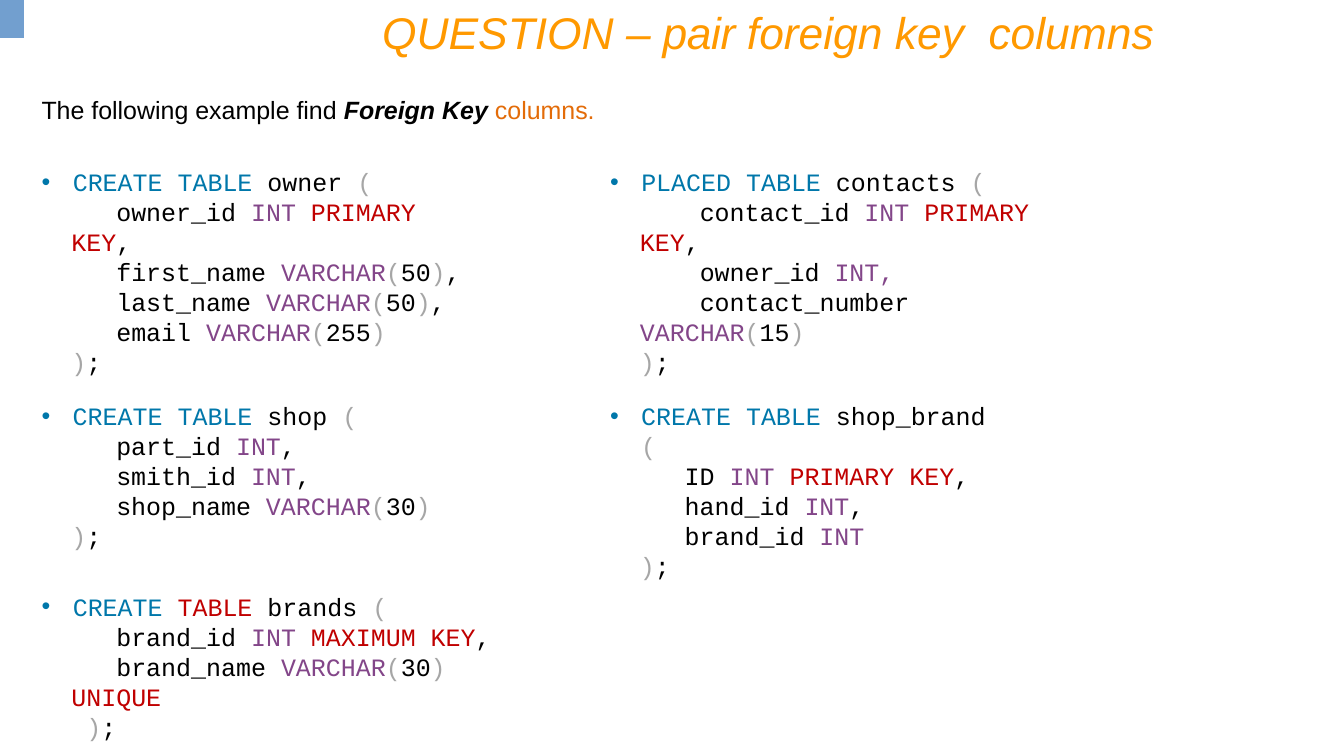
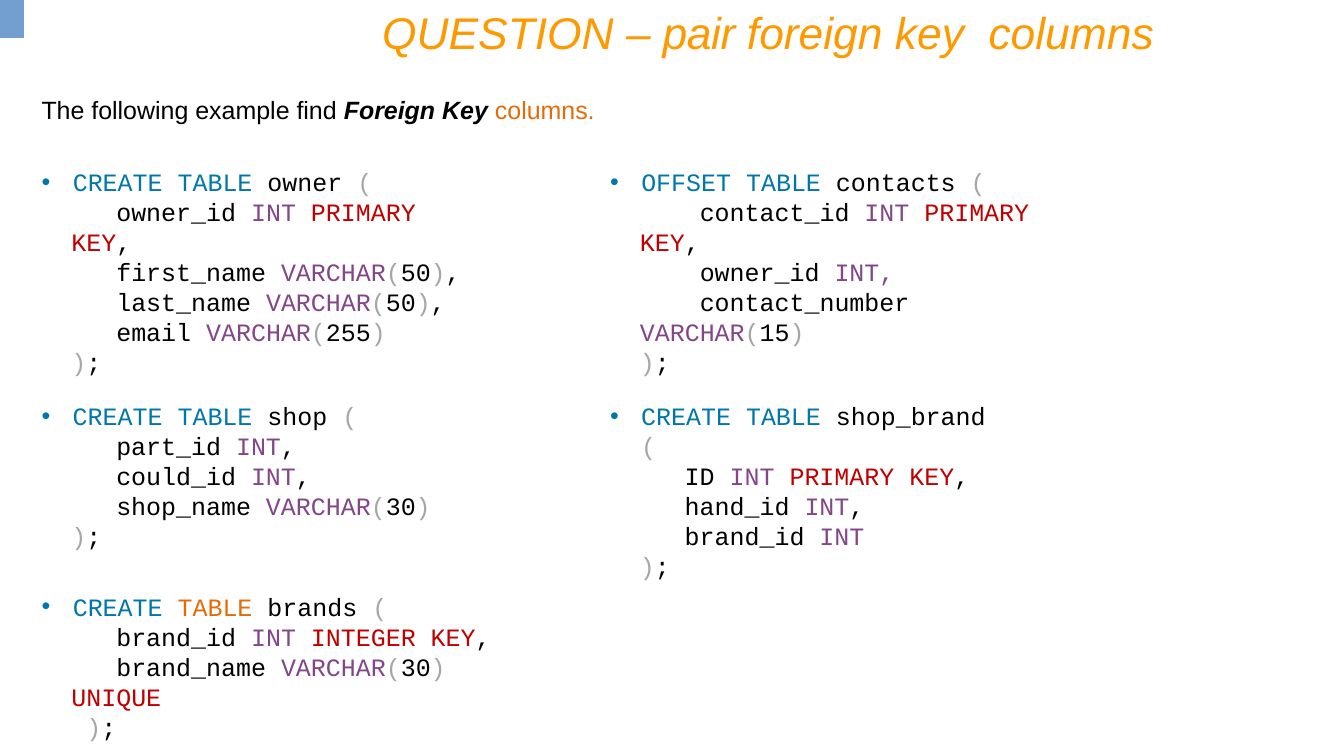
PLACED: PLACED -> OFFSET
smith_id: smith_id -> could_id
TABLE at (215, 608) colour: red -> orange
MAXIMUM: MAXIMUM -> INTEGER
